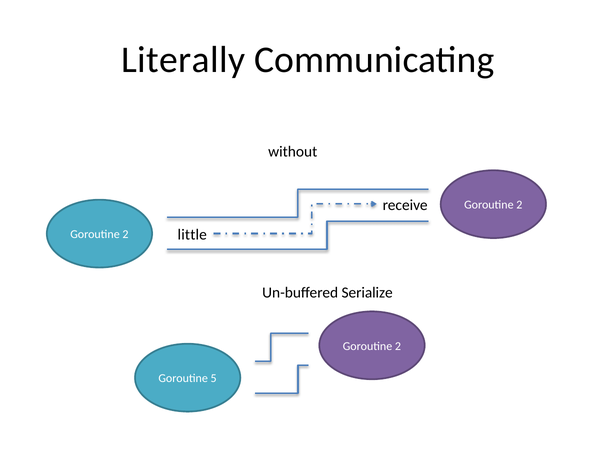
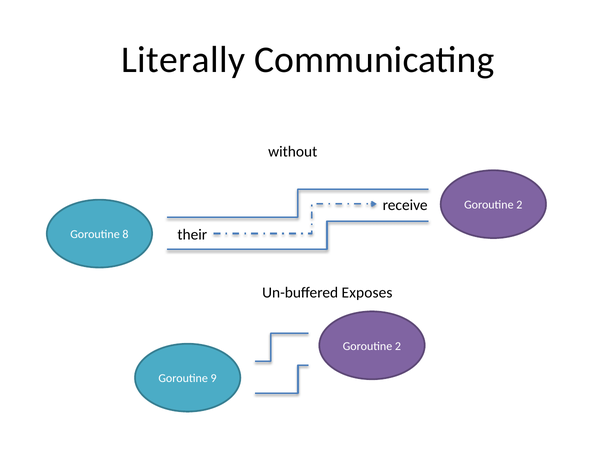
little: little -> their
2 at (125, 234): 2 -> 8
Serialize: Serialize -> Exposes
5: 5 -> 9
